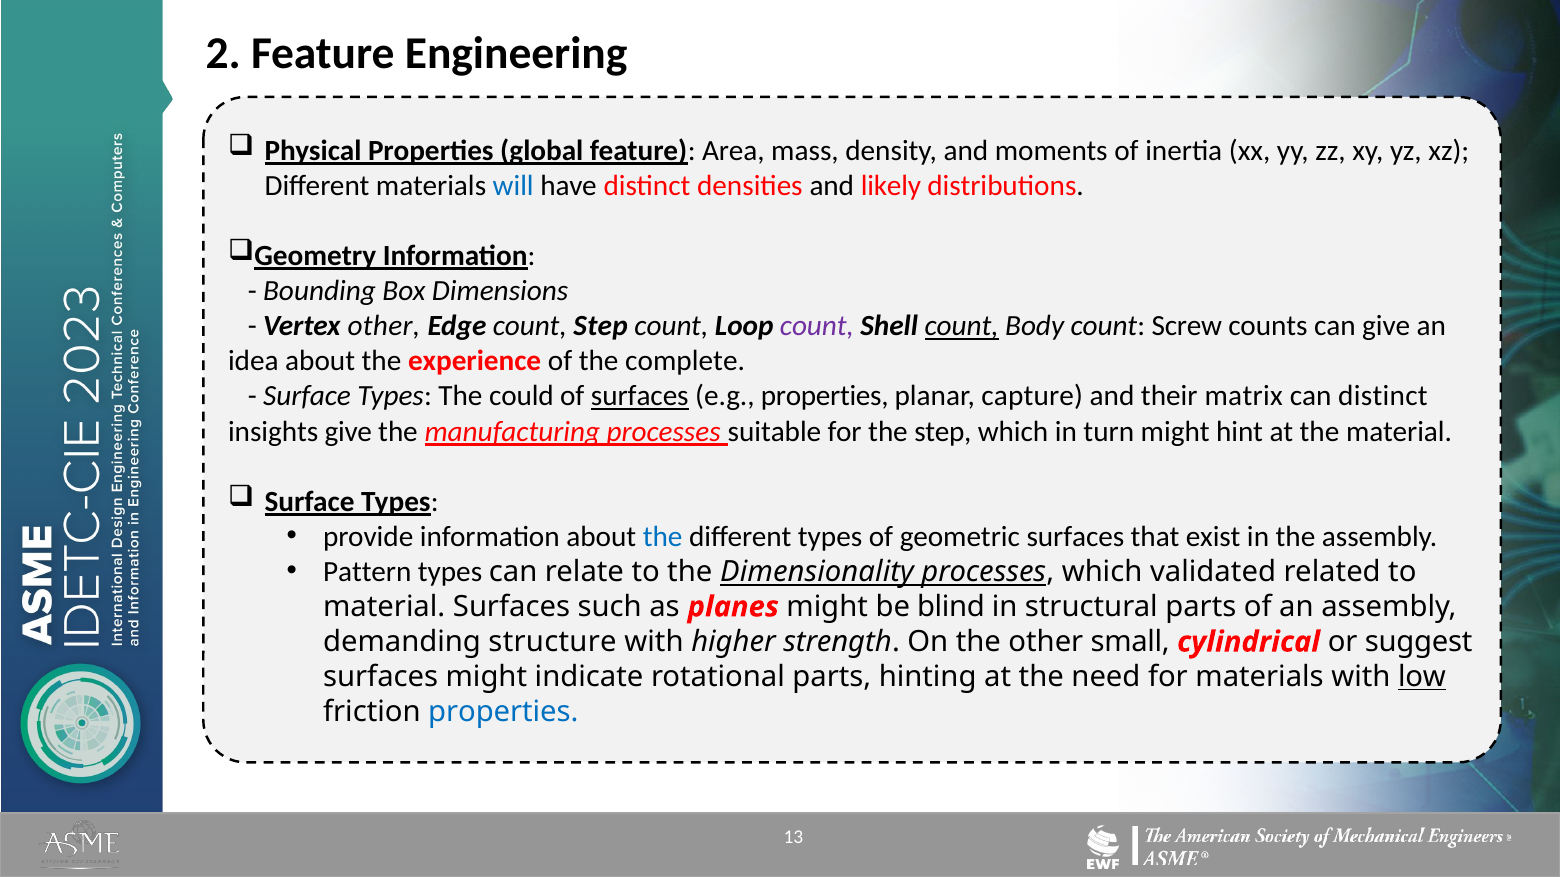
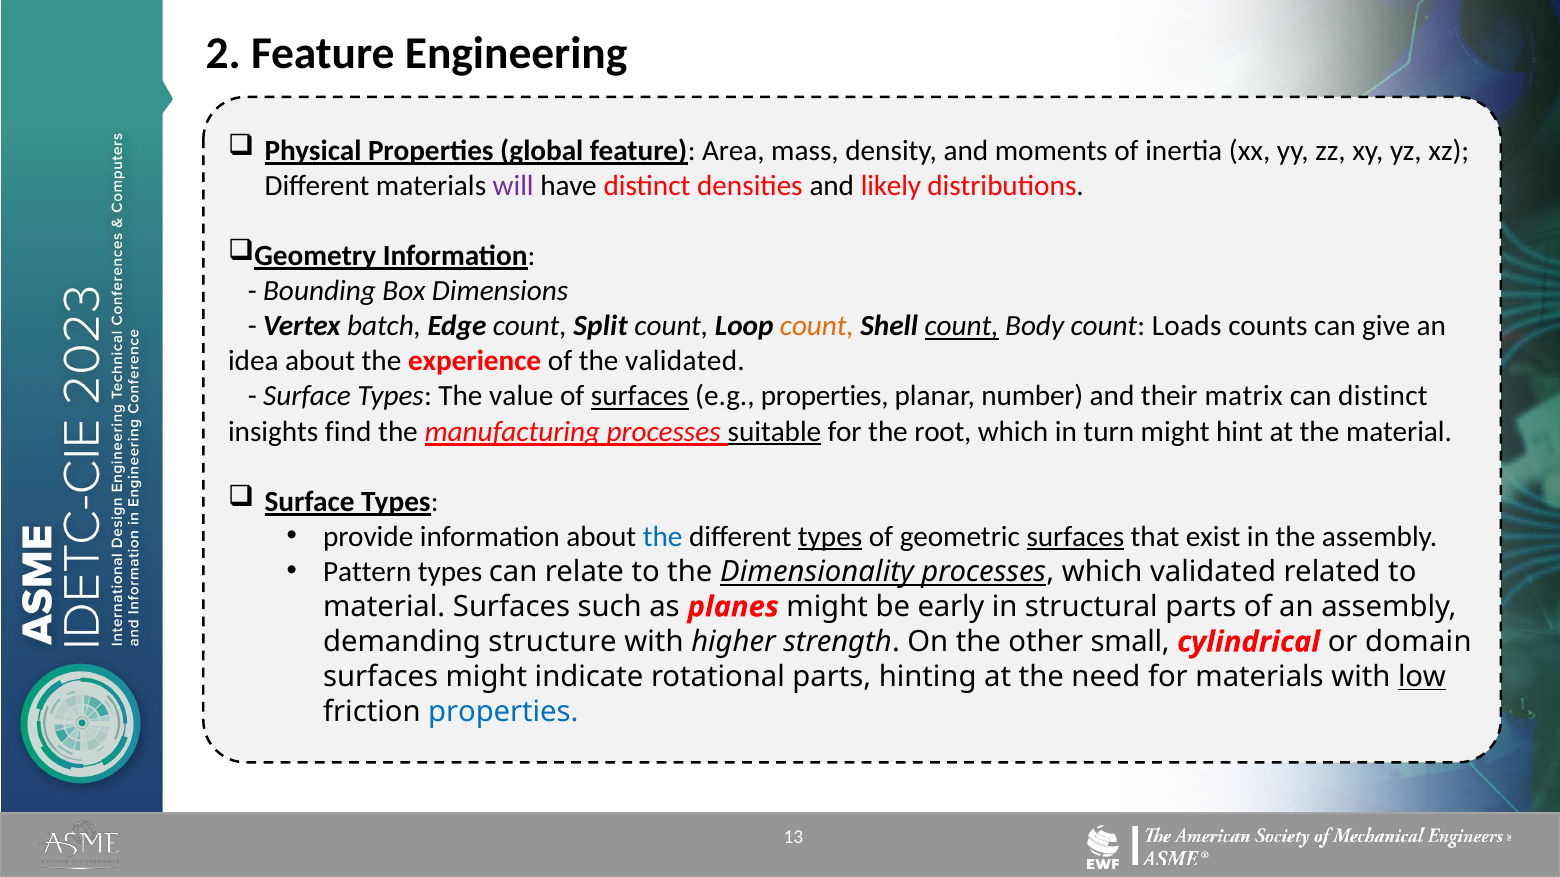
will colour: blue -> purple
Vertex other: other -> batch
count Step: Step -> Split
count at (817, 326) colour: purple -> orange
Screw: Screw -> Loads
the complete: complete -> validated
could: could -> value
capture: capture -> number
insights give: give -> find
suitable underline: none -> present
the step: step -> root
types at (830, 537) underline: none -> present
surfaces at (1075, 537) underline: none -> present
blind: blind -> early
suggest: suggest -> domain
